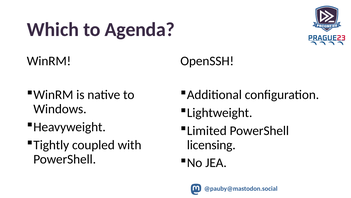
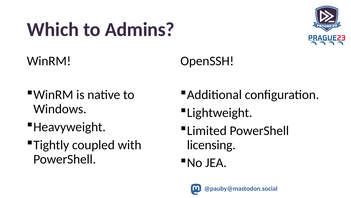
Agenda: Agenda -> Admins
